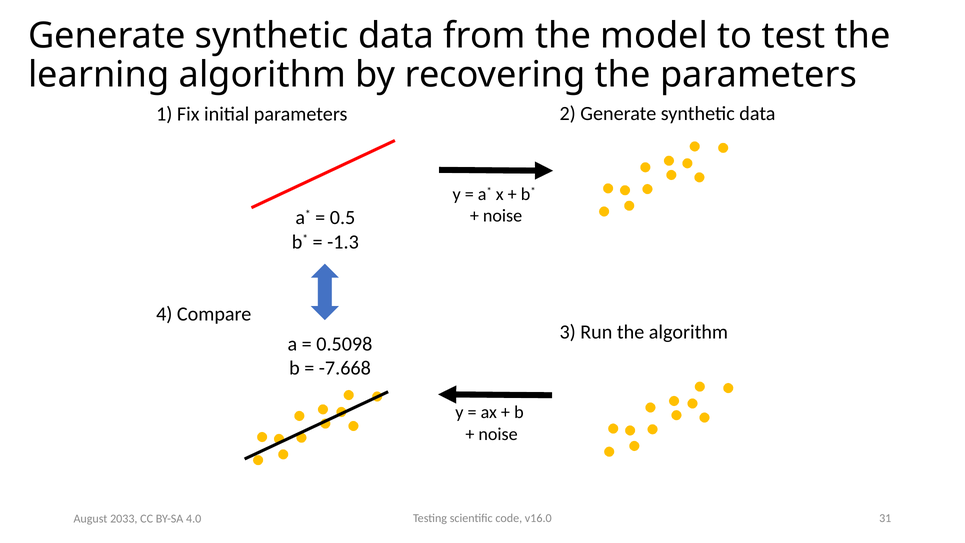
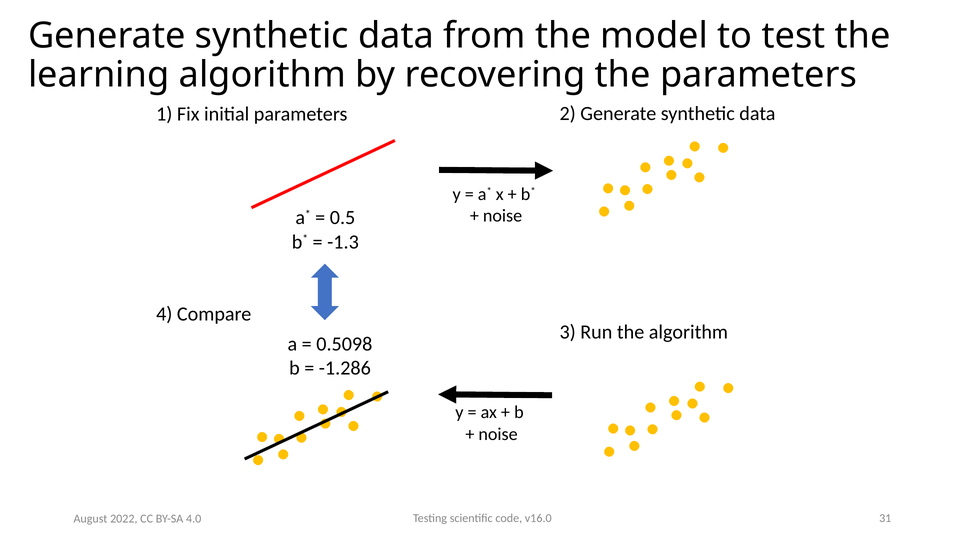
-7.668: -7.668 -> -1.286
2033: 2033 -> 2022
